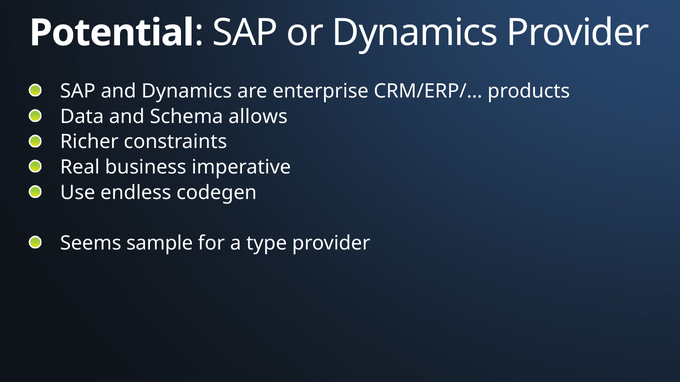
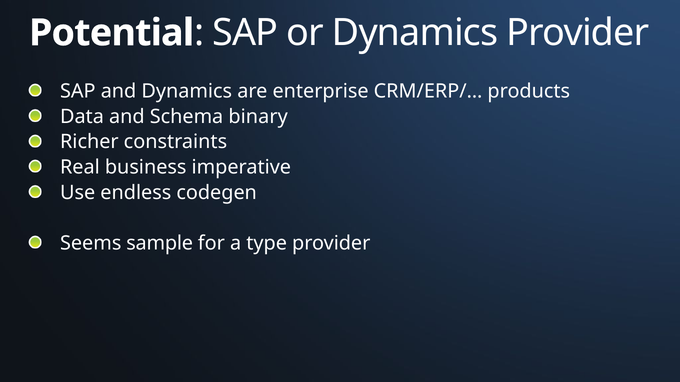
allows: allows -> binary
